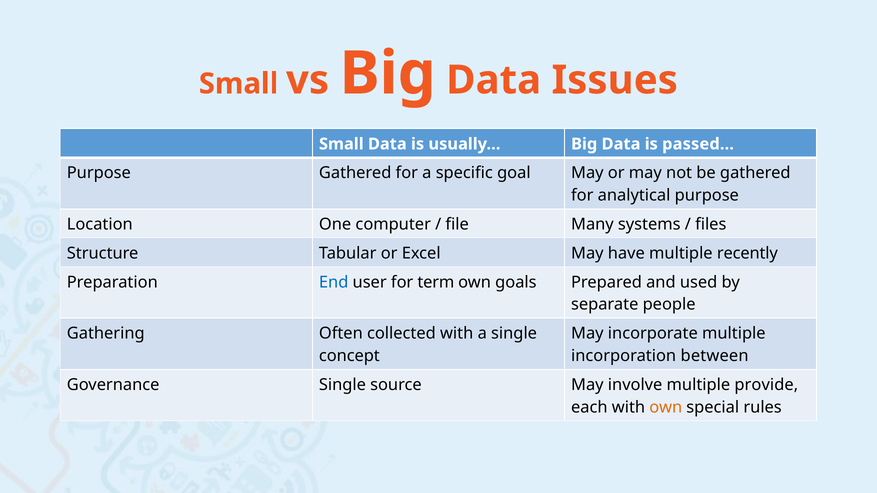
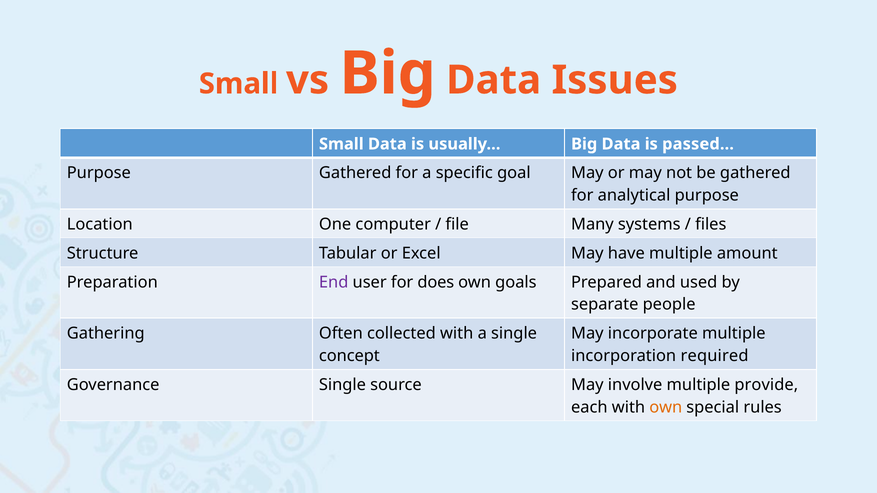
recently: recently -> amount
End colour: blue -> purple
term: term -> does
between: between -> required
